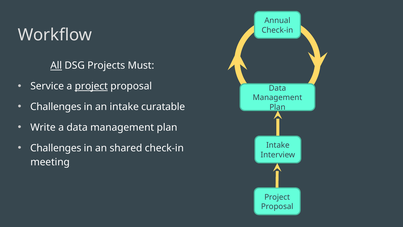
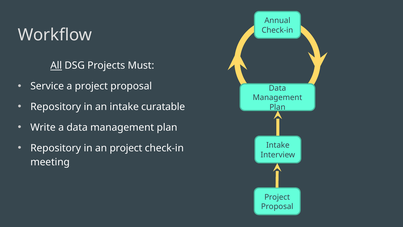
project at (91, 86) underline: present -> none
Challenges at (56, 107): Challenges -> Repository
Challenges at (56, 148): Challenges -> Repository
an shared: shared -> project
